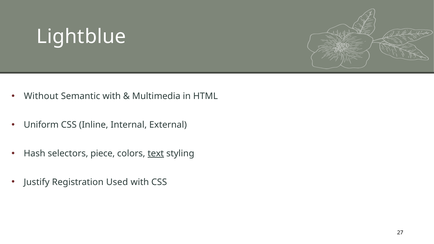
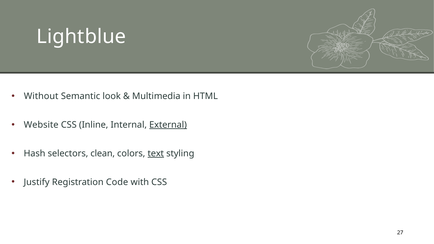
Semantic with: with -> look
Uniform: Uniform -> Website
External underline: none -> present
piece: piece -> clean
Used: Used -> Code
